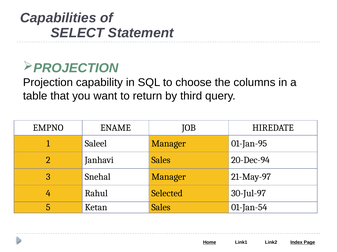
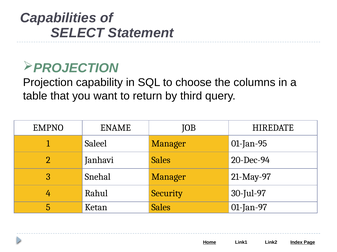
Selected: Selected -> Security
01-Jan-54: 01-Jan-54 -> 01-Jan-97
